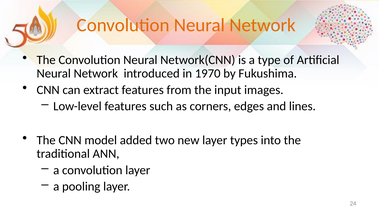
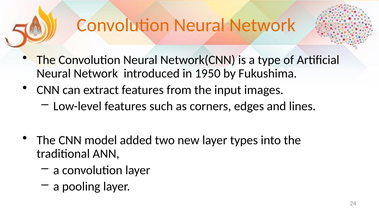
1970: 1970 -> 1950
